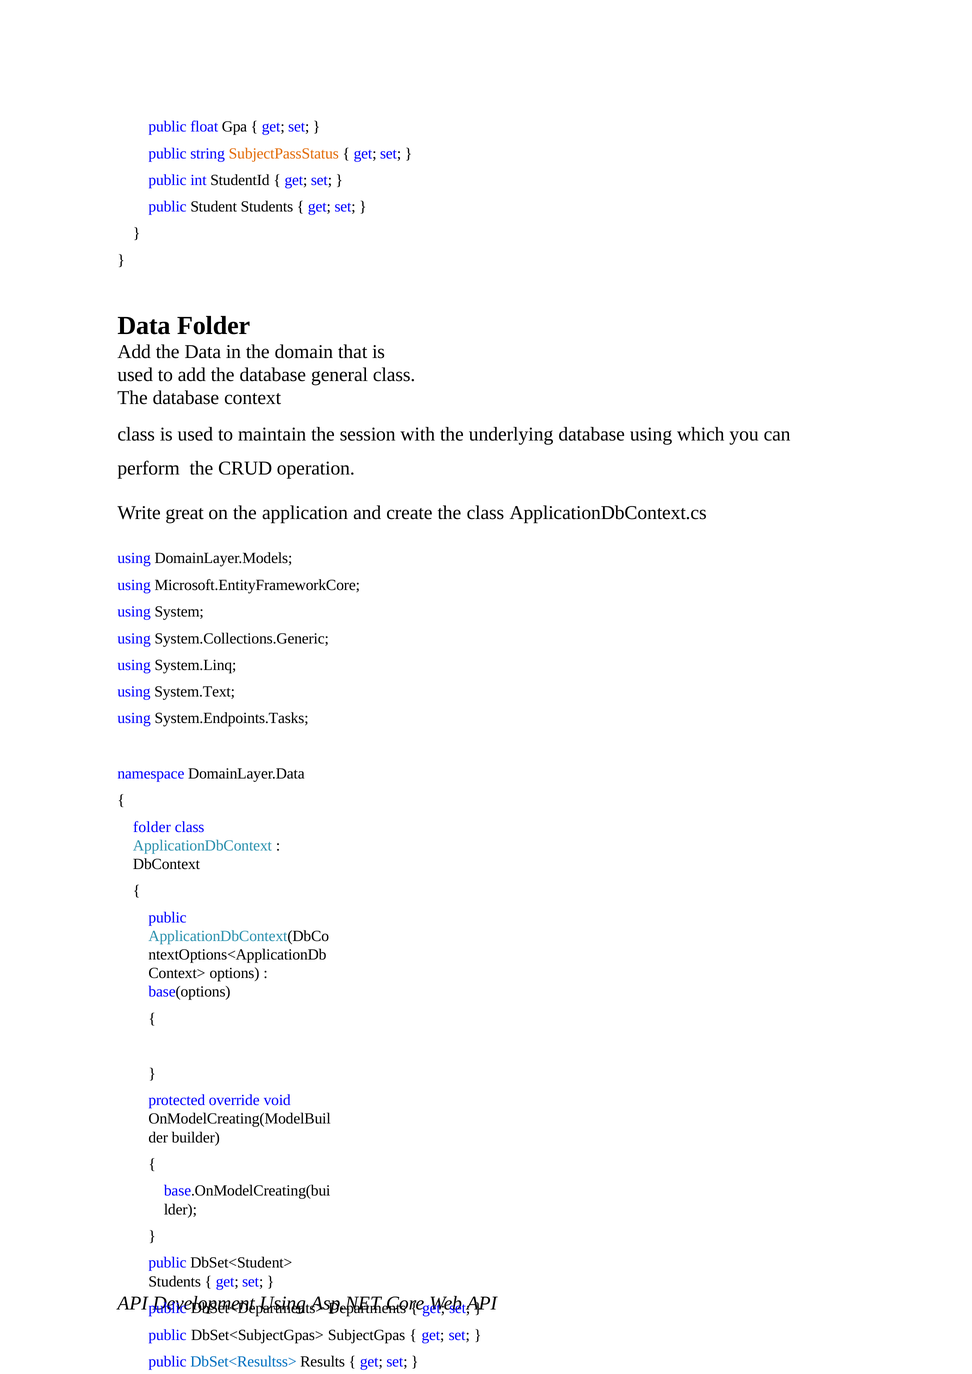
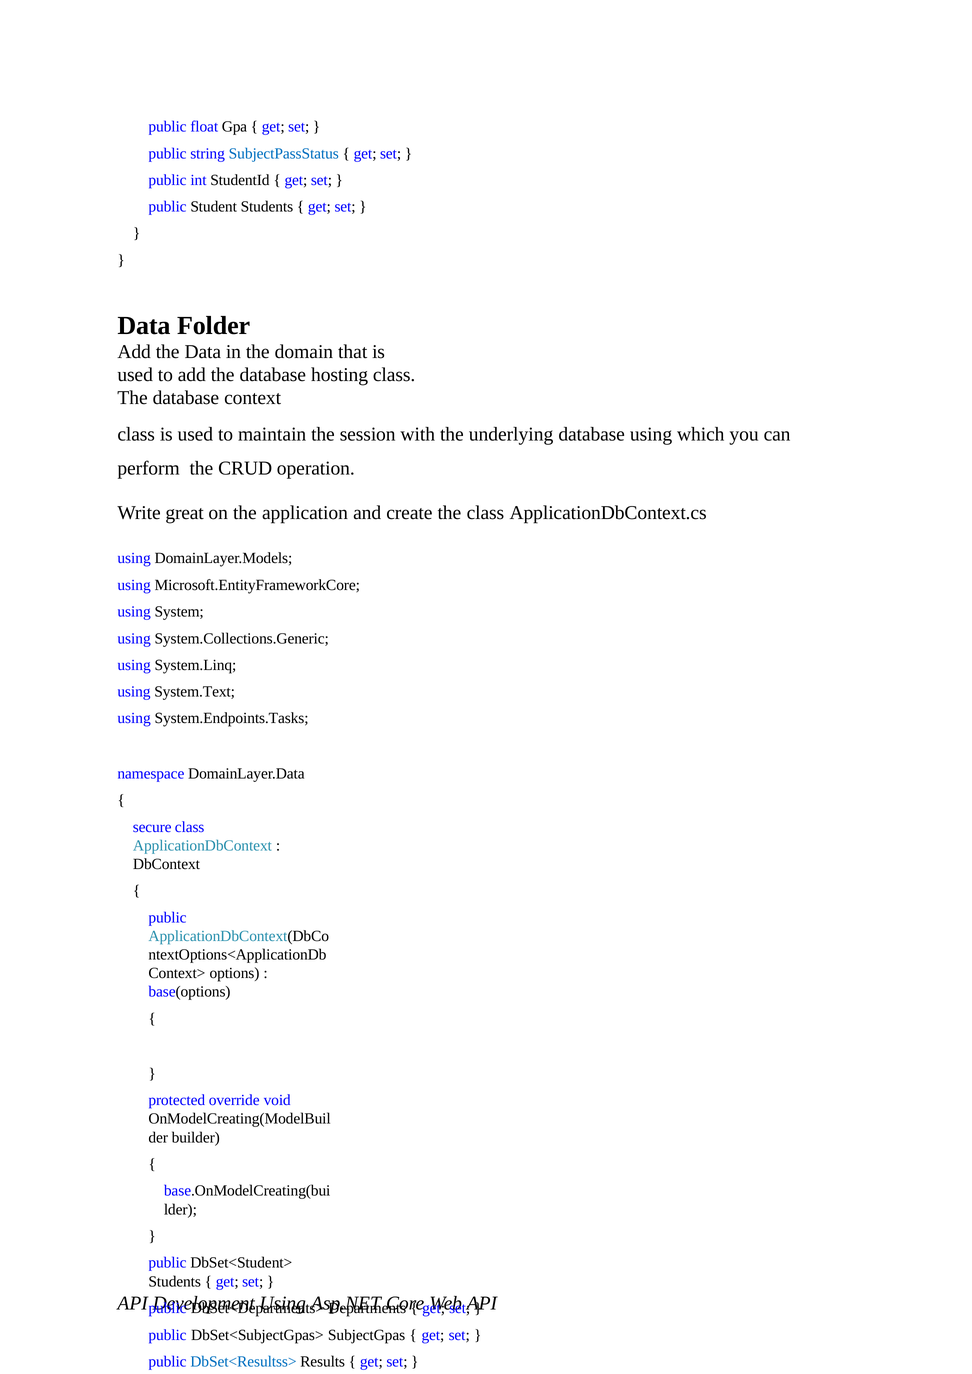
SubjectPassStatus colour: orange -> blue
general: general -> hosting
folder at (152, 827): folder -> secure
